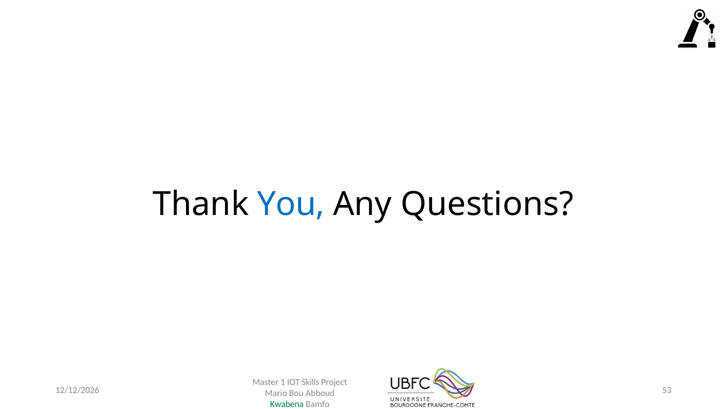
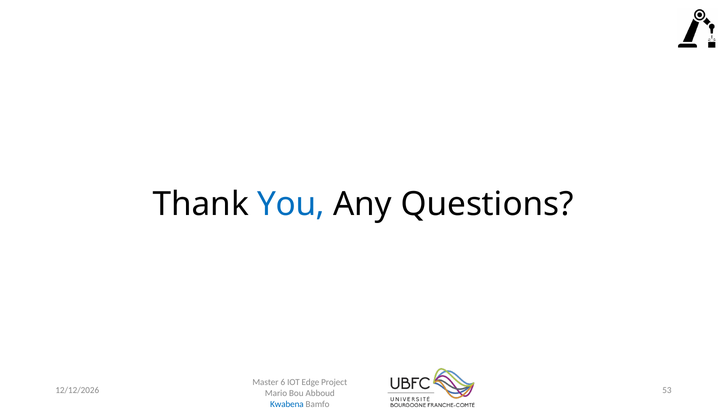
1: 1 -> 6
Skills: Skills -> Edge
Kwabena colour: green -> blue
